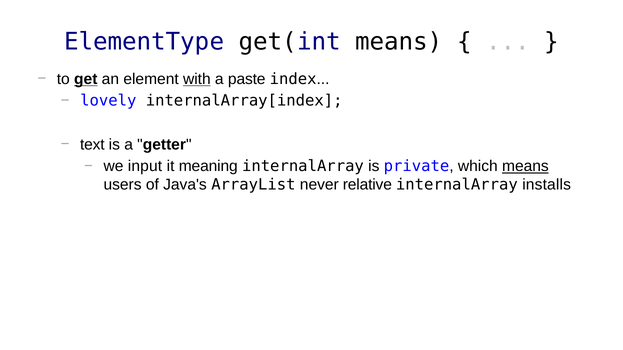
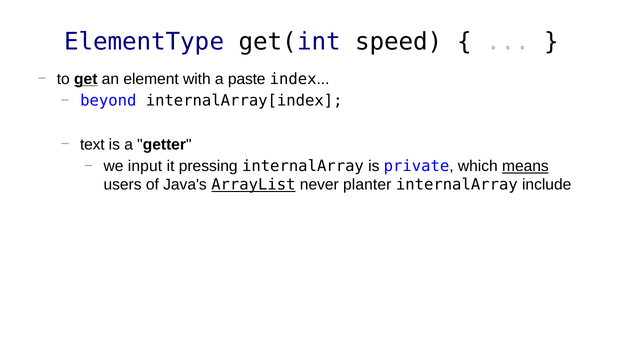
get(int means: means -> speed
with underline: present -> none
lovely: lovely -> beyond
meaning: meaning -> pressing
ArrayList underline: none -> present
relative: relative -> planter
installs: installs -> include
